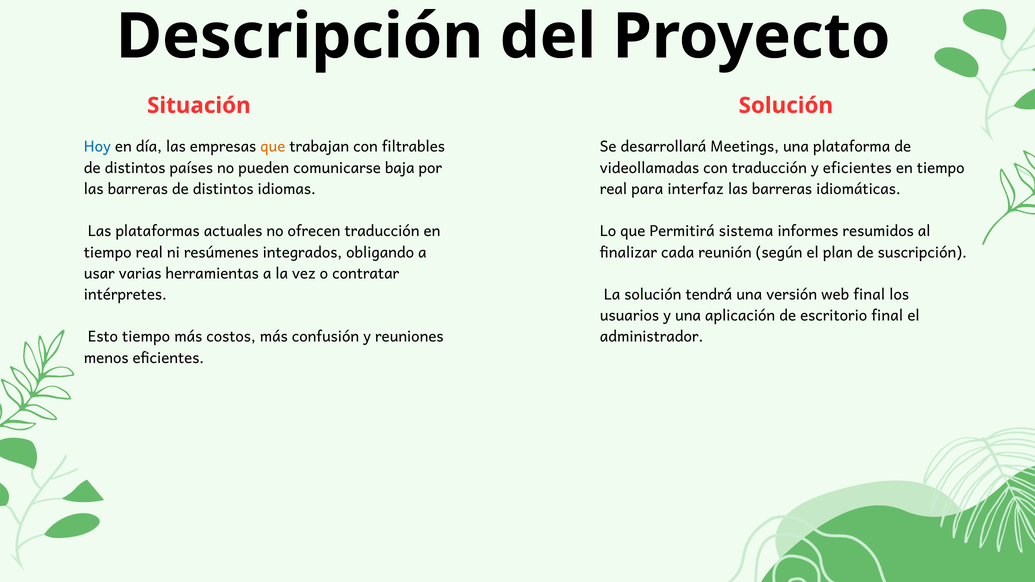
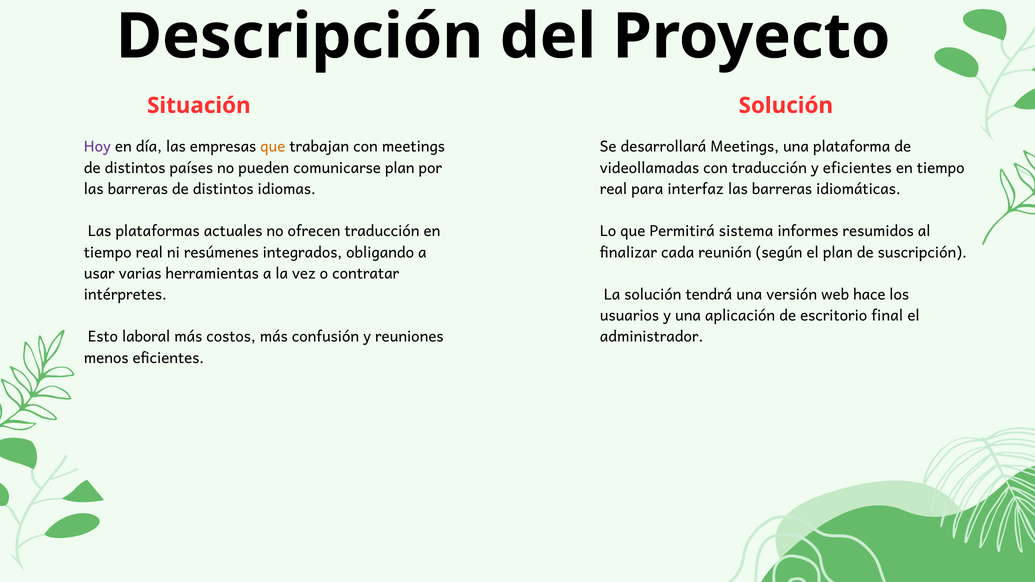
Hoy colour: blue -> purple
con filtrables: filtrables -> meetings
comunicarse baja: baja -> plan
web final: final -> hace
Esto tiempo: tiempo -> laboral
